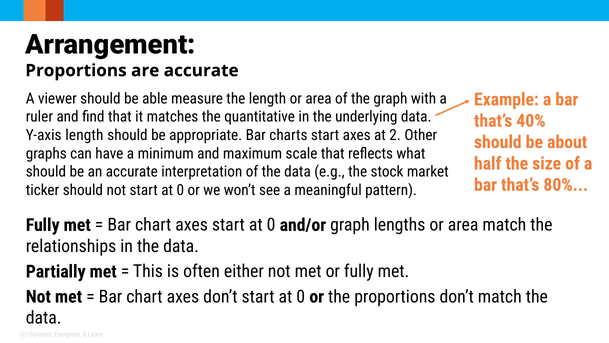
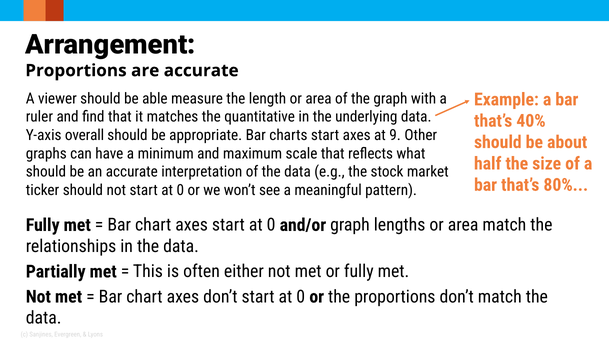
Y-axis length: length -> overall
2: 2 -> 9
